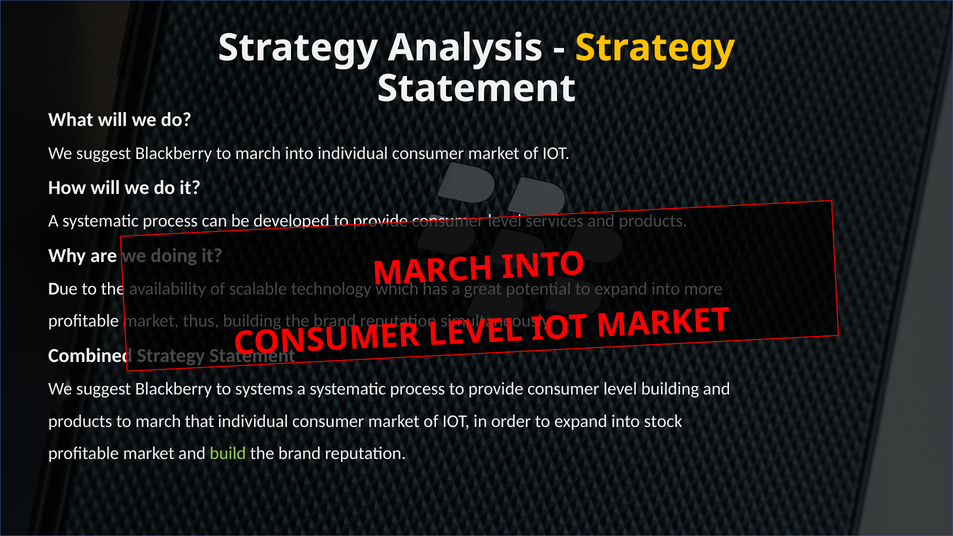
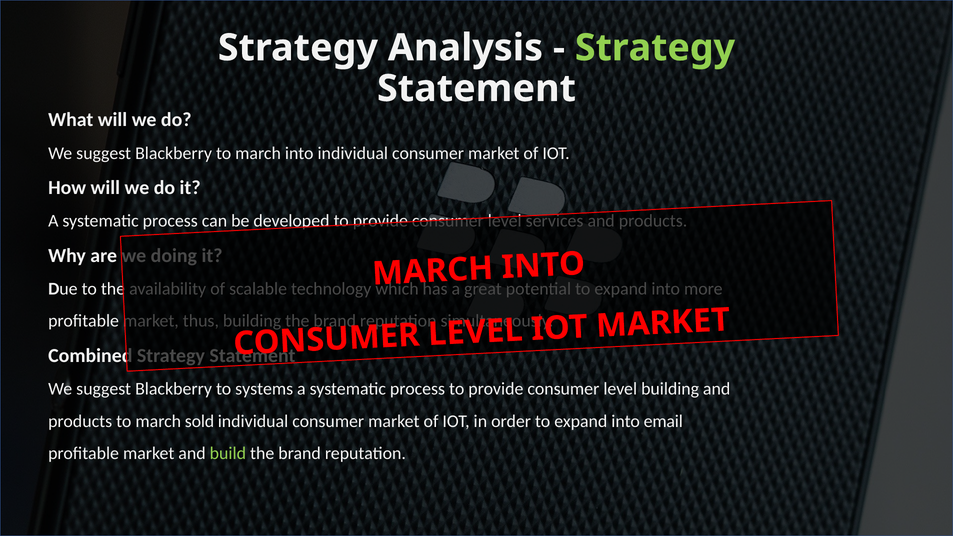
Strategy at (655, 48) colour: yellow -> light green
that: that -> sold
stock: stock -> email
